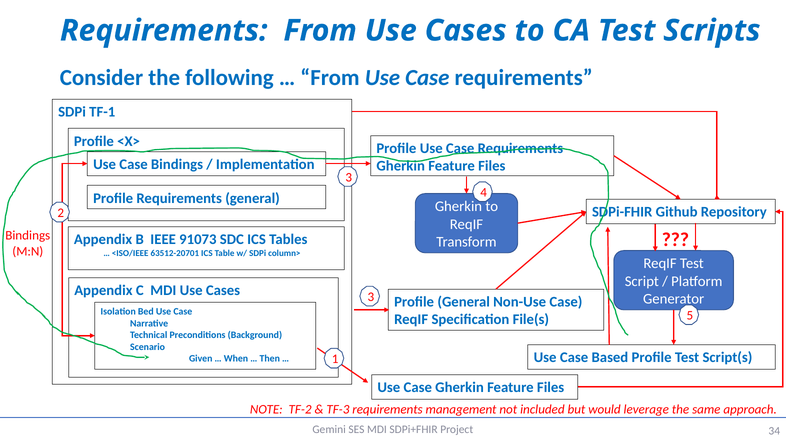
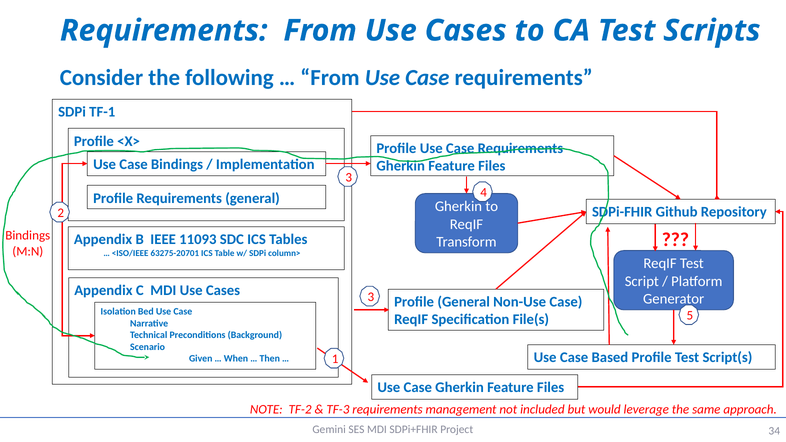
91073: 91073 -> 11093
63512-20701: 63512-20701 -> 63275-20701
